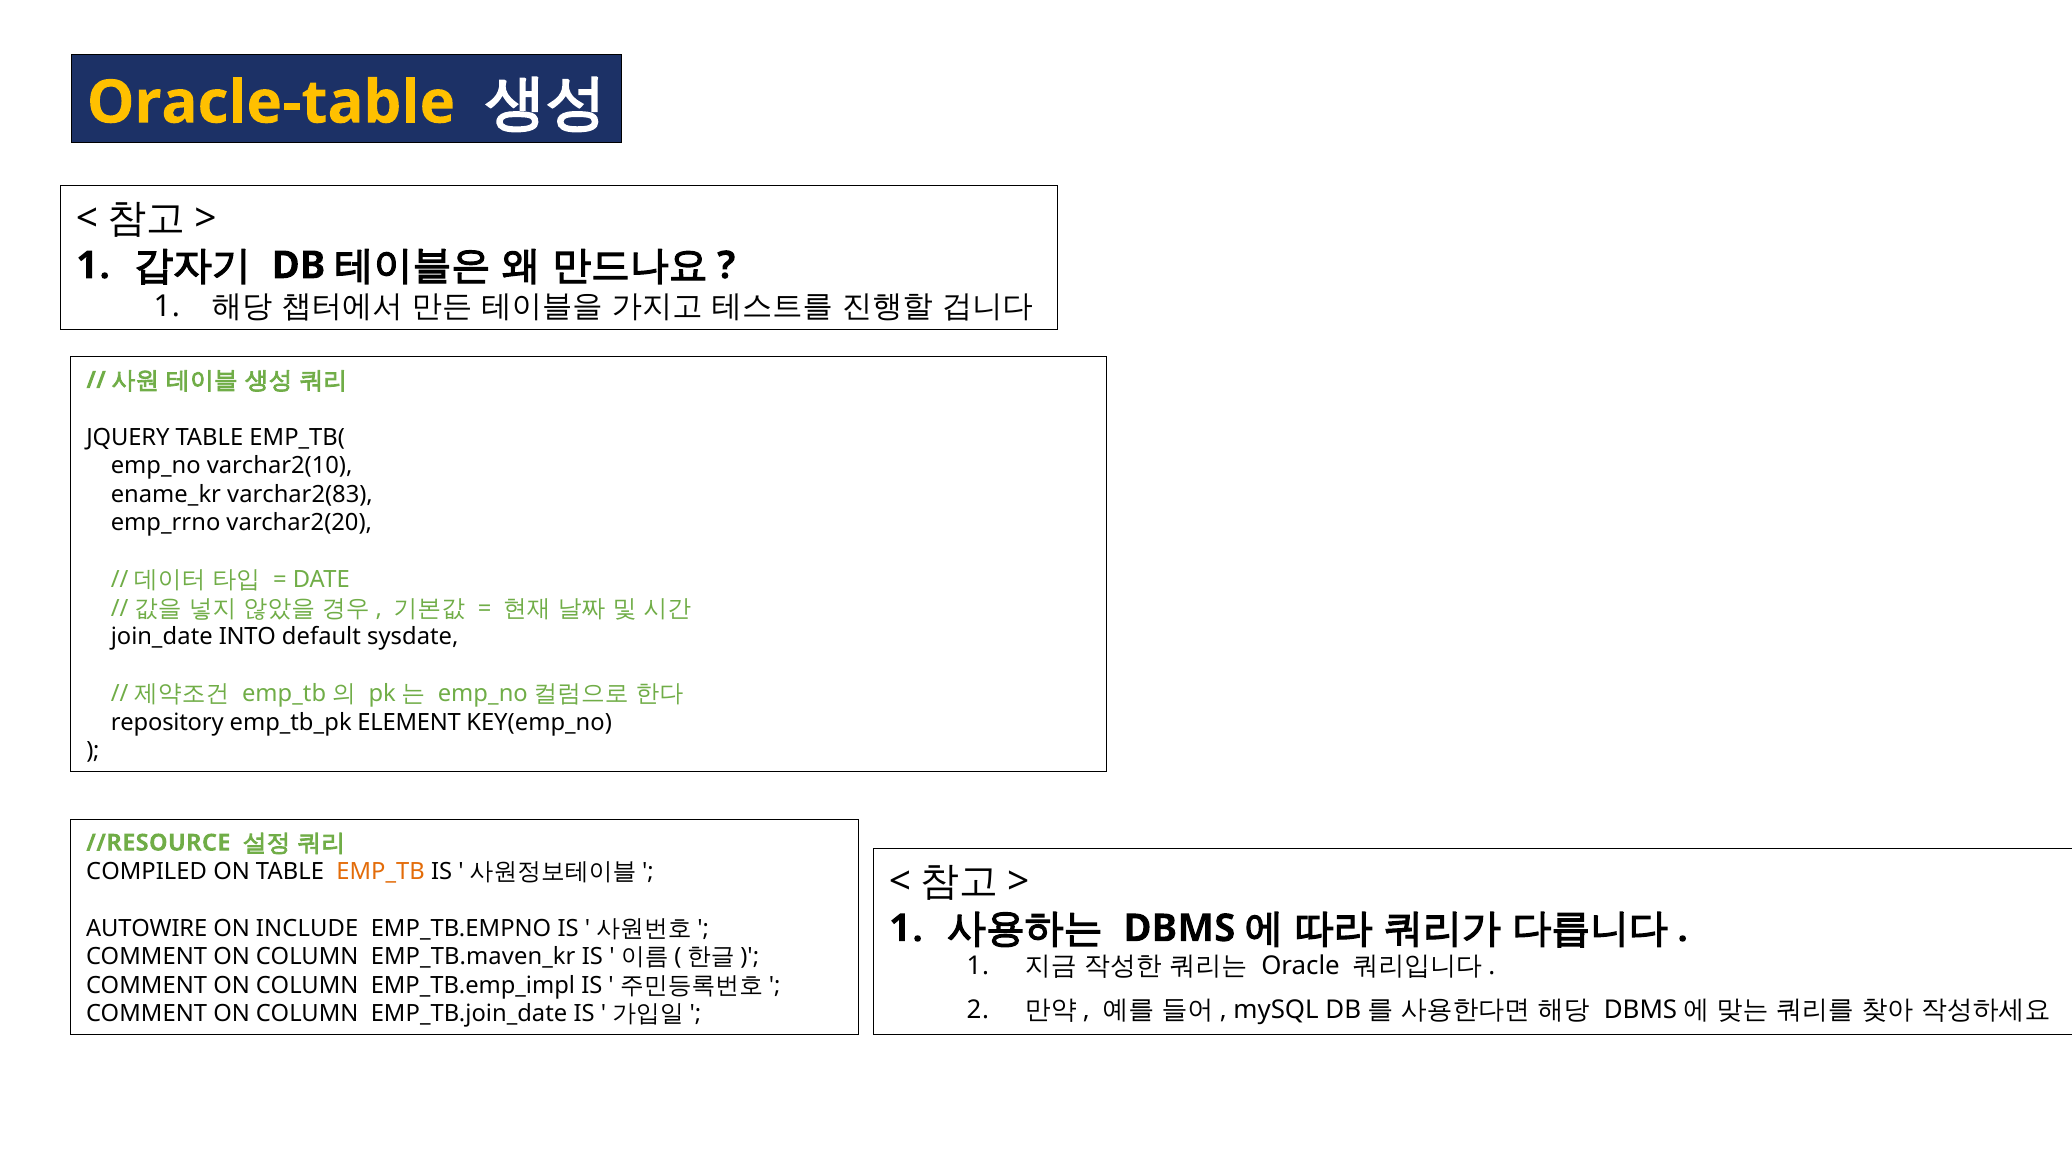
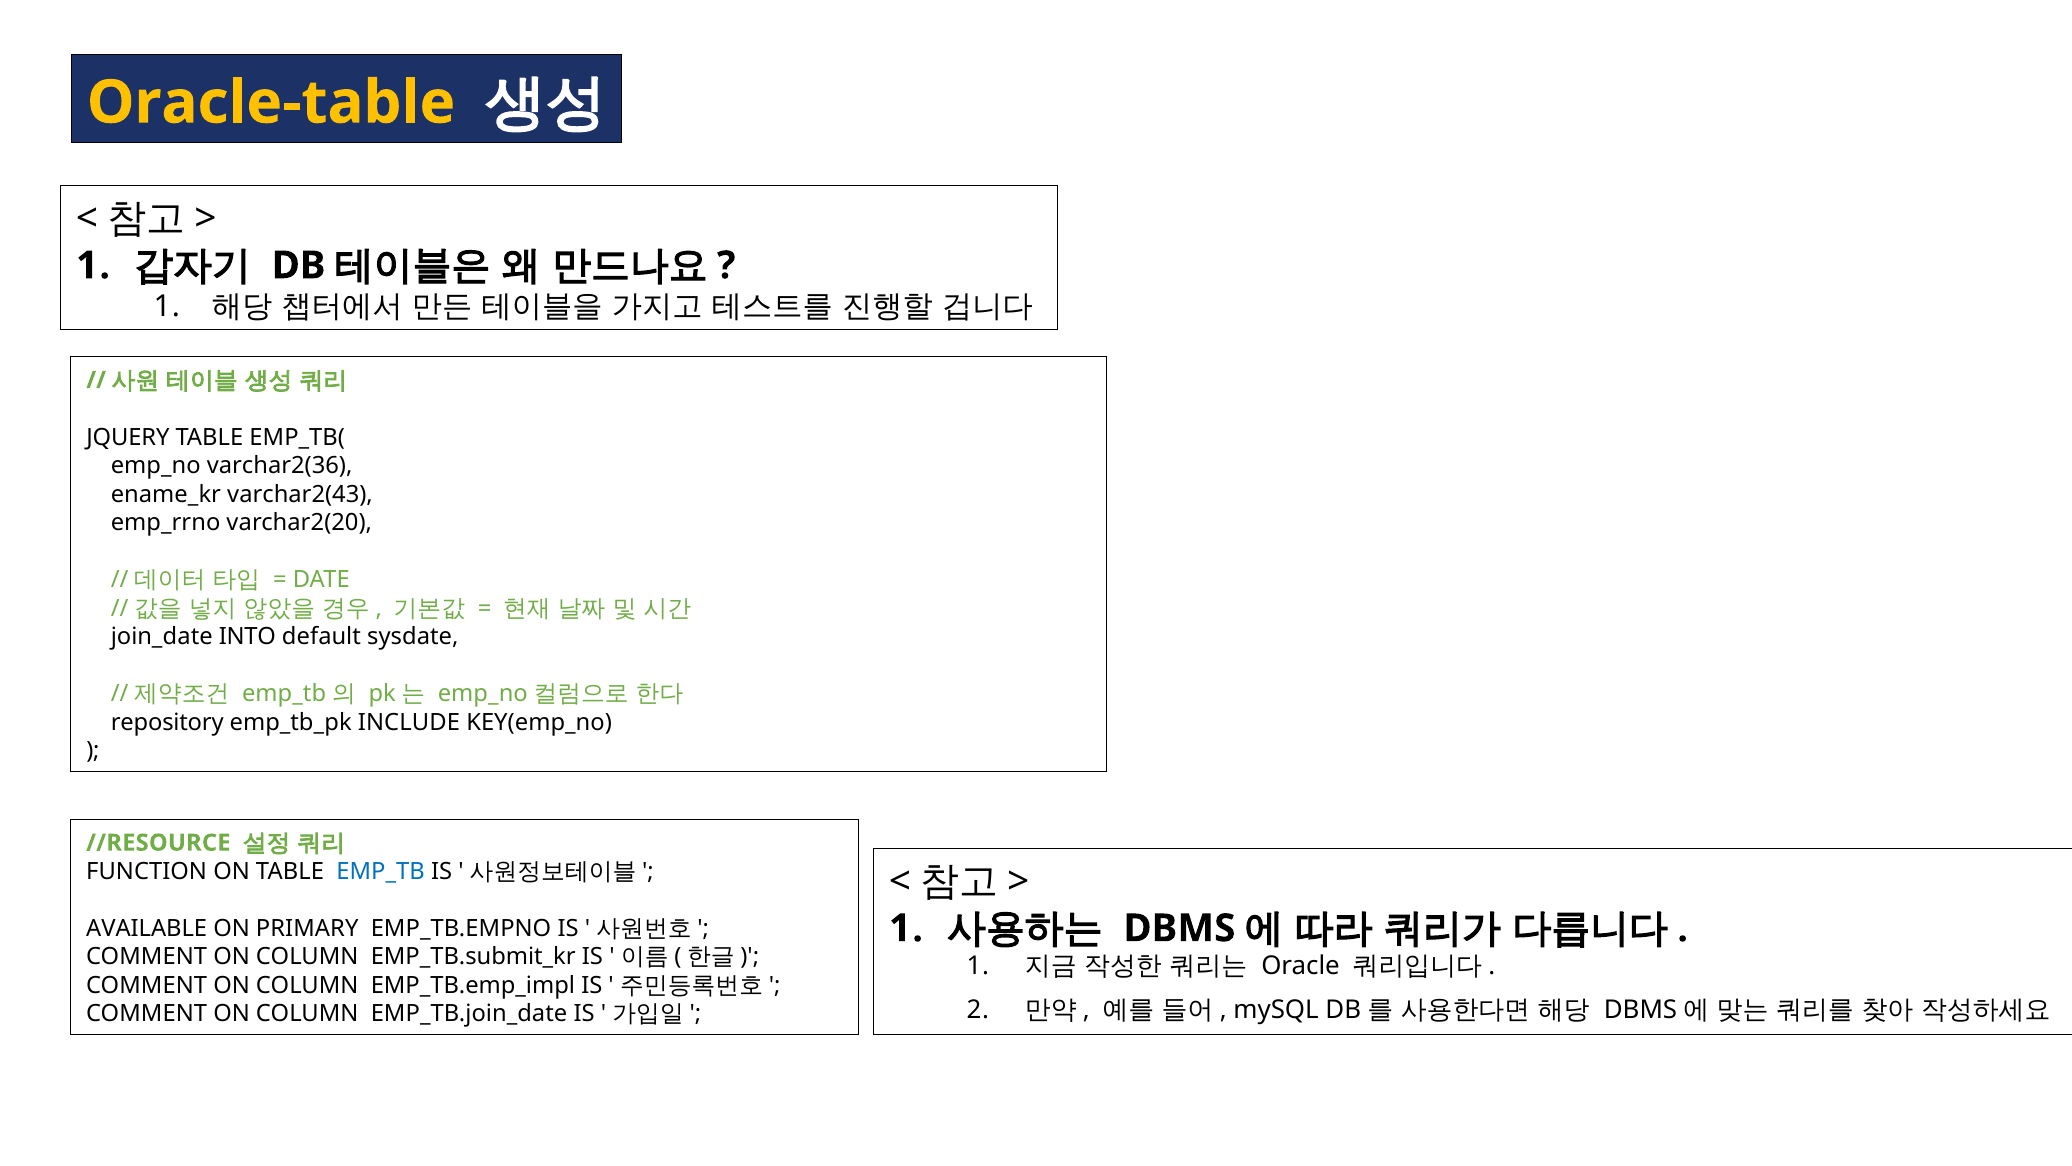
varchar2(10: varchar2(10 -> varchar2(36
varchar2(83: varchar2(83 -> varchar2(43
ELEMENT: ELEMENT -> INCLUDE
COMPILED: COMPILED -> FUNCTION
EMP_TB colour: orange -> blue
AUTOWIRE: AUTOWIRE -> AVAILABLE
INCLUDE: INCLUDE -> PRIMARY
EMP_TB.maven_kr: EMP_TB.maven_kr -> EMP_TB.submit_kr
